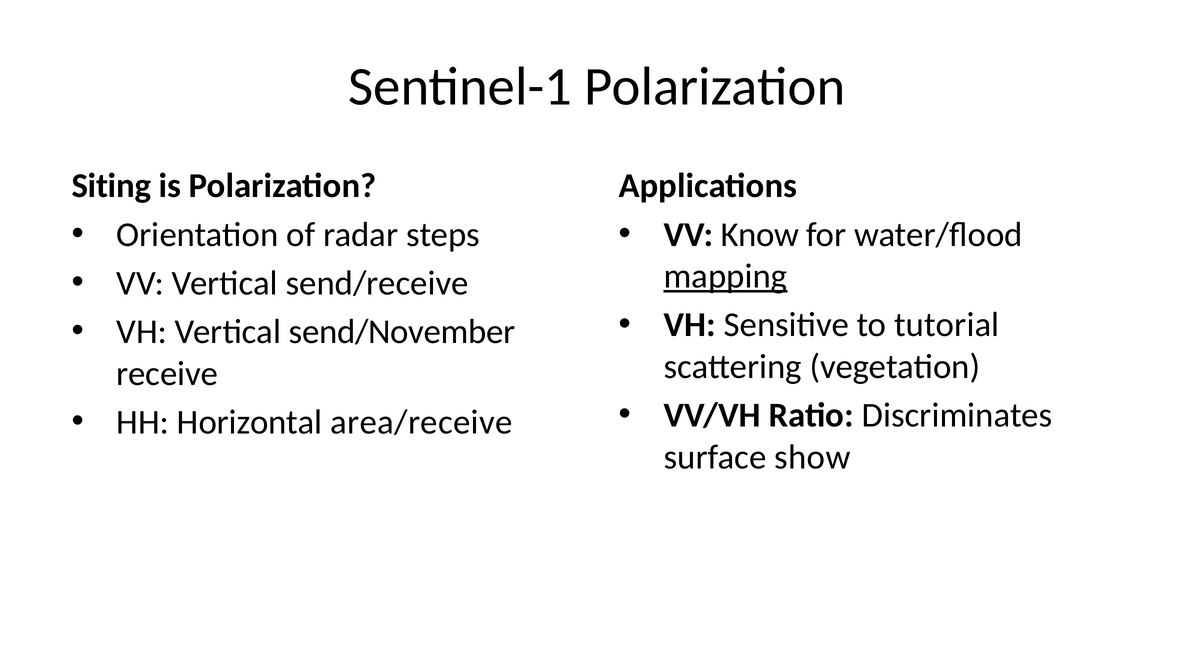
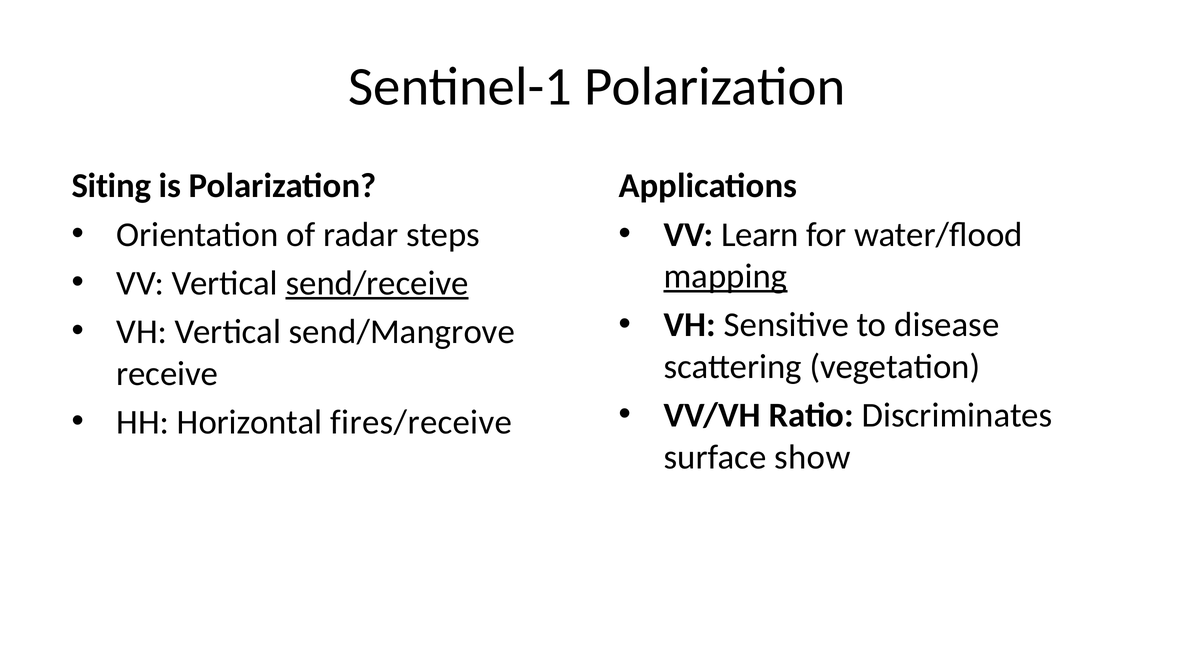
Know: Know -> Learn
send/receive underline: none -> present
tutorial: tutorial -> disease
send/November: send/November -> send/Mangrove
area/receive: area/receive -> fires/receive
